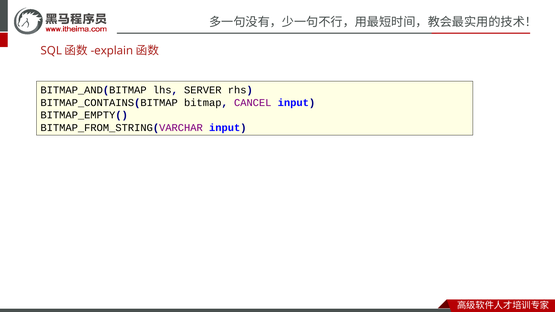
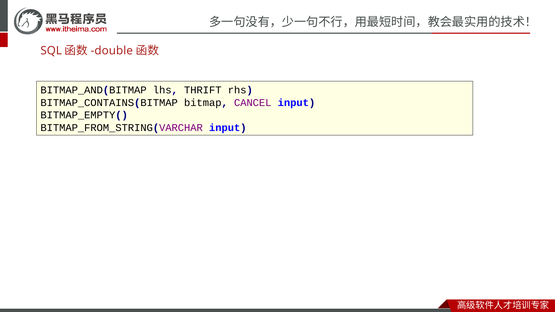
explain: explain -> double
SERVER: SERVER -> THRIFT
